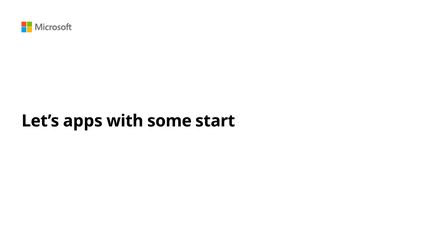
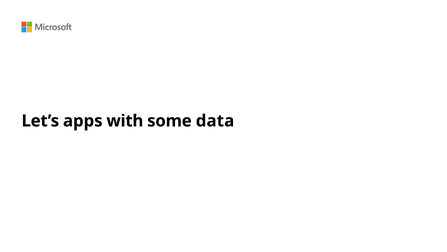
start: start -> data
